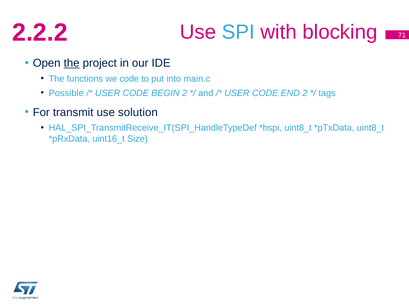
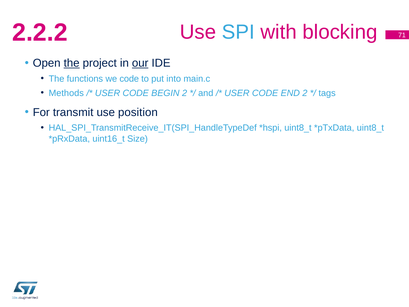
our underline: none -> present
Possible: Possible -> Methods
solution: solution -> position
